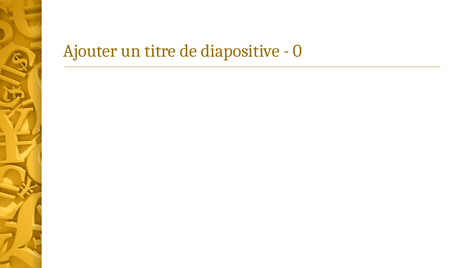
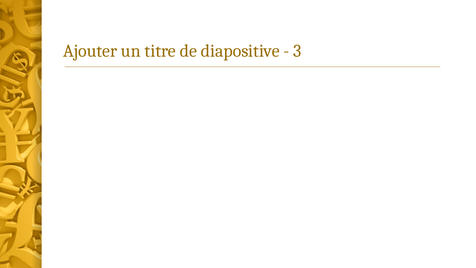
0: 0 -> 3
